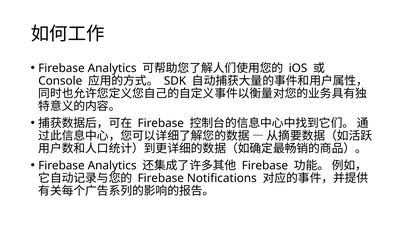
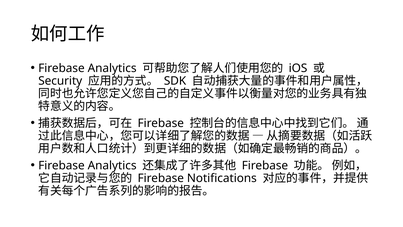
Console: Console -> Security
